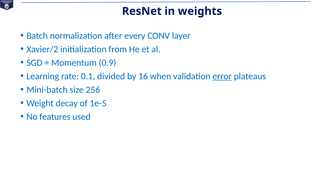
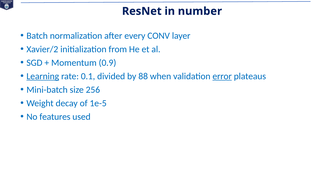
weights: weights -> number
Learning underline: none -> present
16: 16 -> 88
